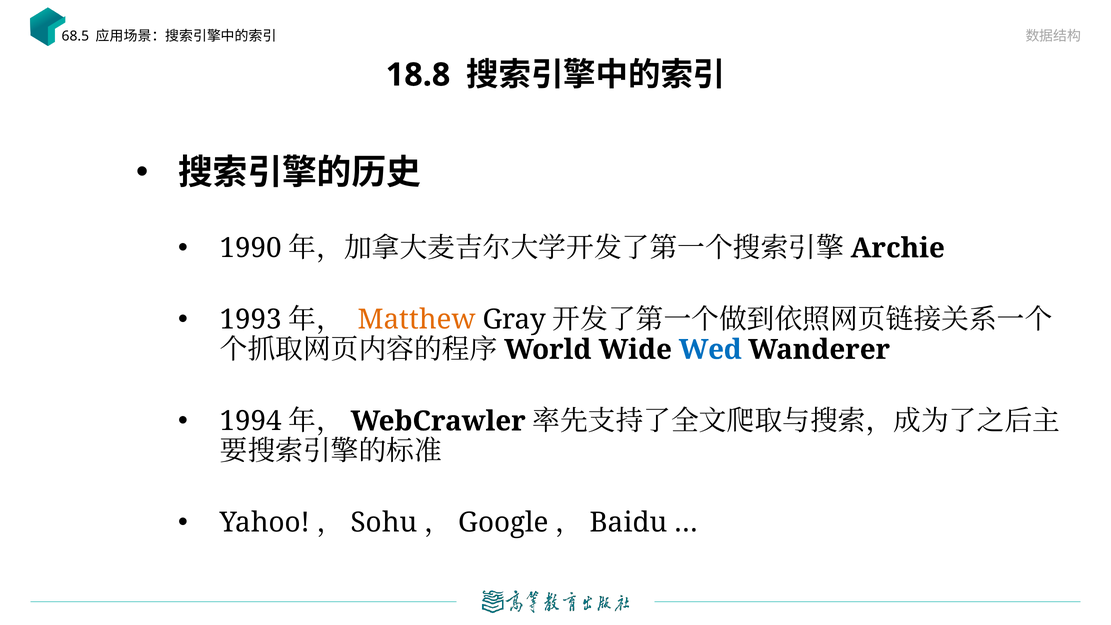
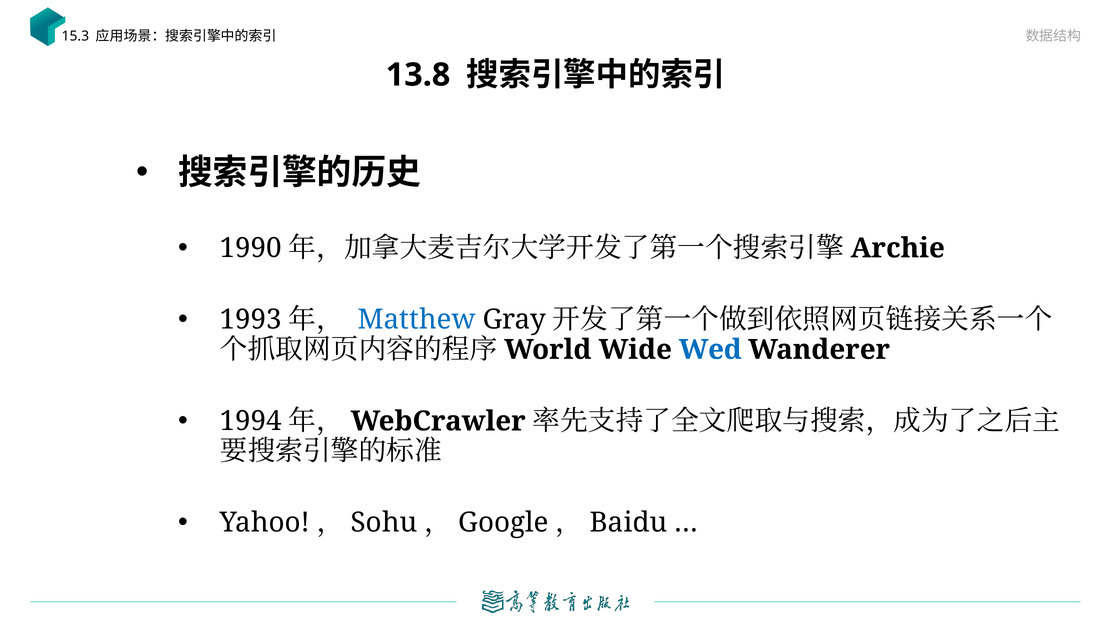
68.5: 68.5 -> 15.3
18.8: 18.8 -> 13.8
Matthew colour: orange -> blue
